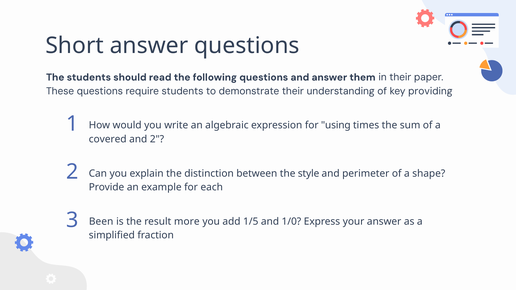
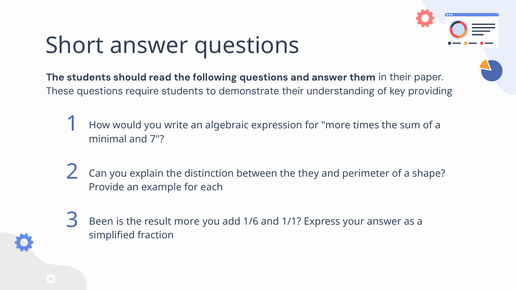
for using: using -> more
covered: covered -> minimal
and 2: 2 -> 7
style: style -> they
1/5: 1/5 -> 1/6
1/0: 1/0 -> 1/1
